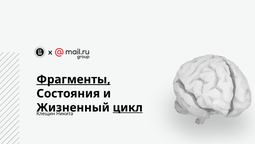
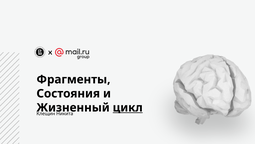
Фрагменты underline: present -> none
